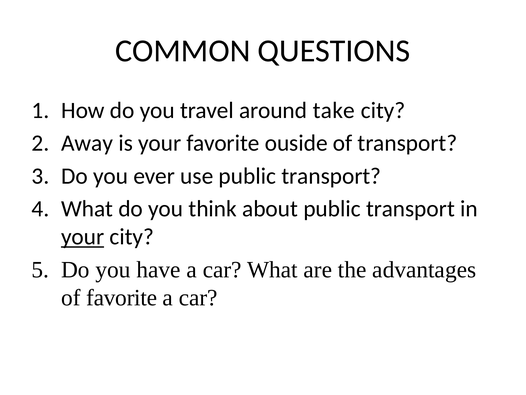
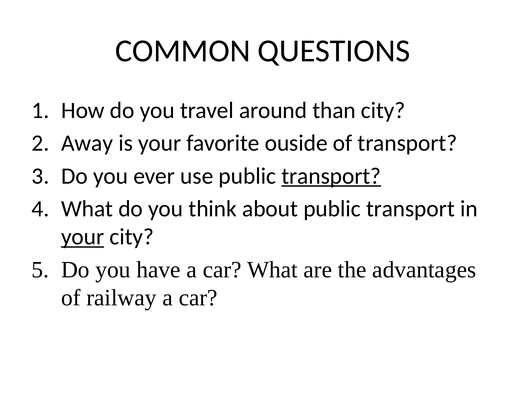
take: take -> than
transport at (331, 176) underline: none -> present
of favorite: favorite -> railway
